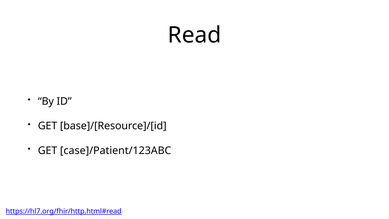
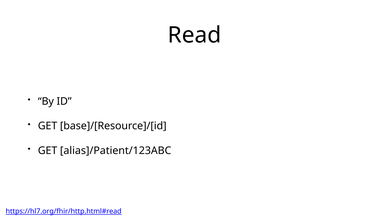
case]/Patient/123ABC: case]/Patient/123ABC -> alias]/Patient/123ABC
